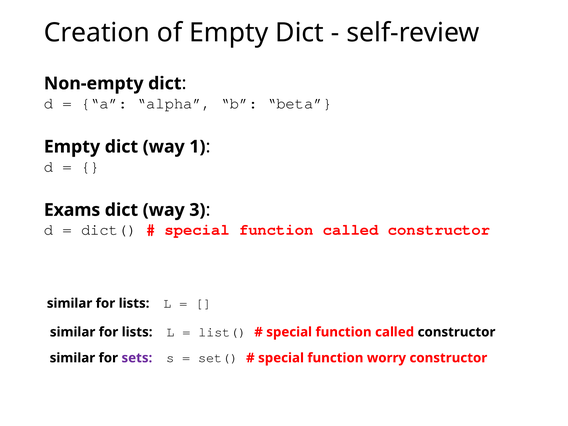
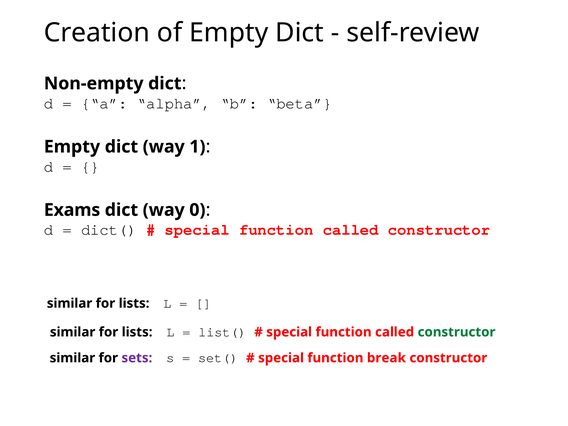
3: 3 -> 0
constructor at (457, 332) colour: black -> green
worry: worry -> break
